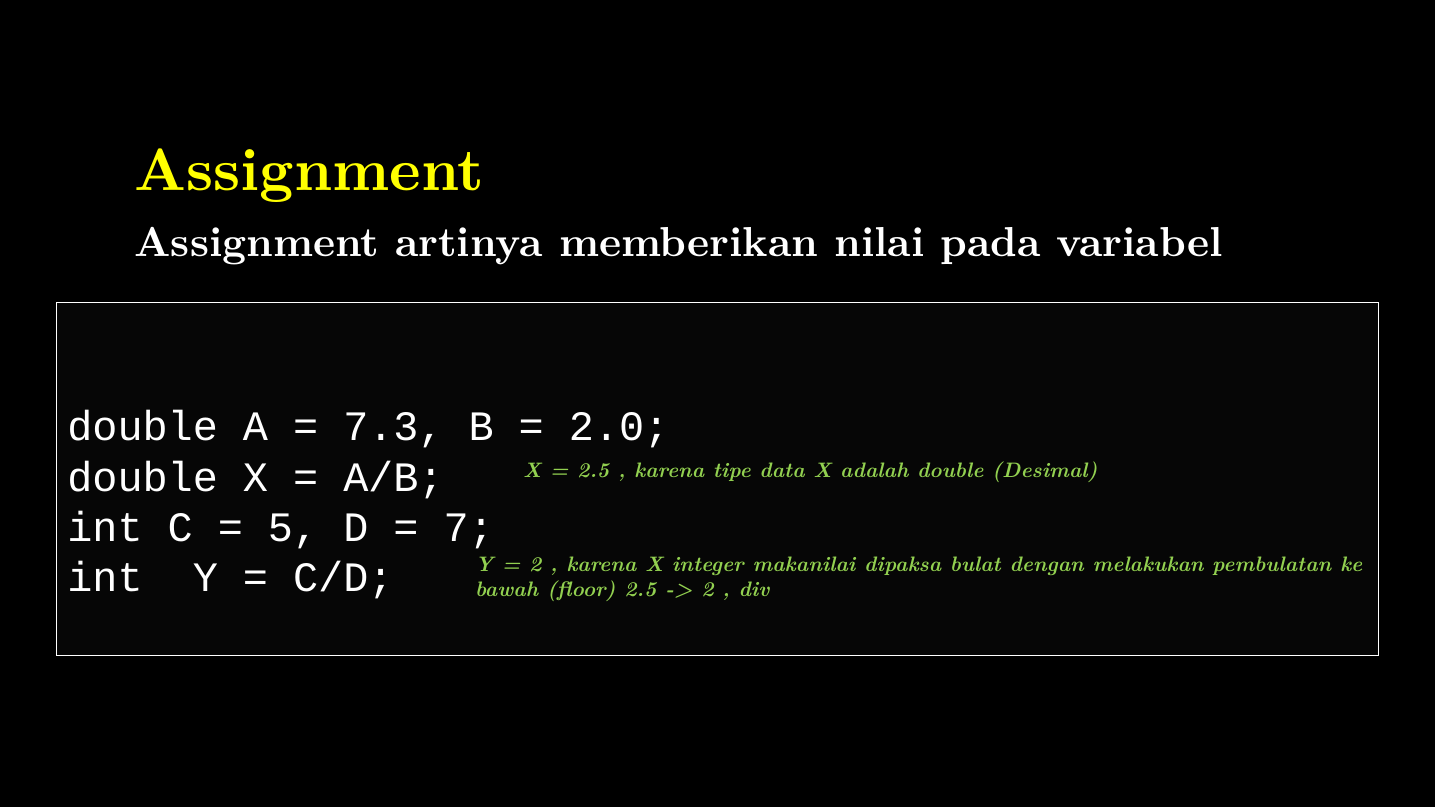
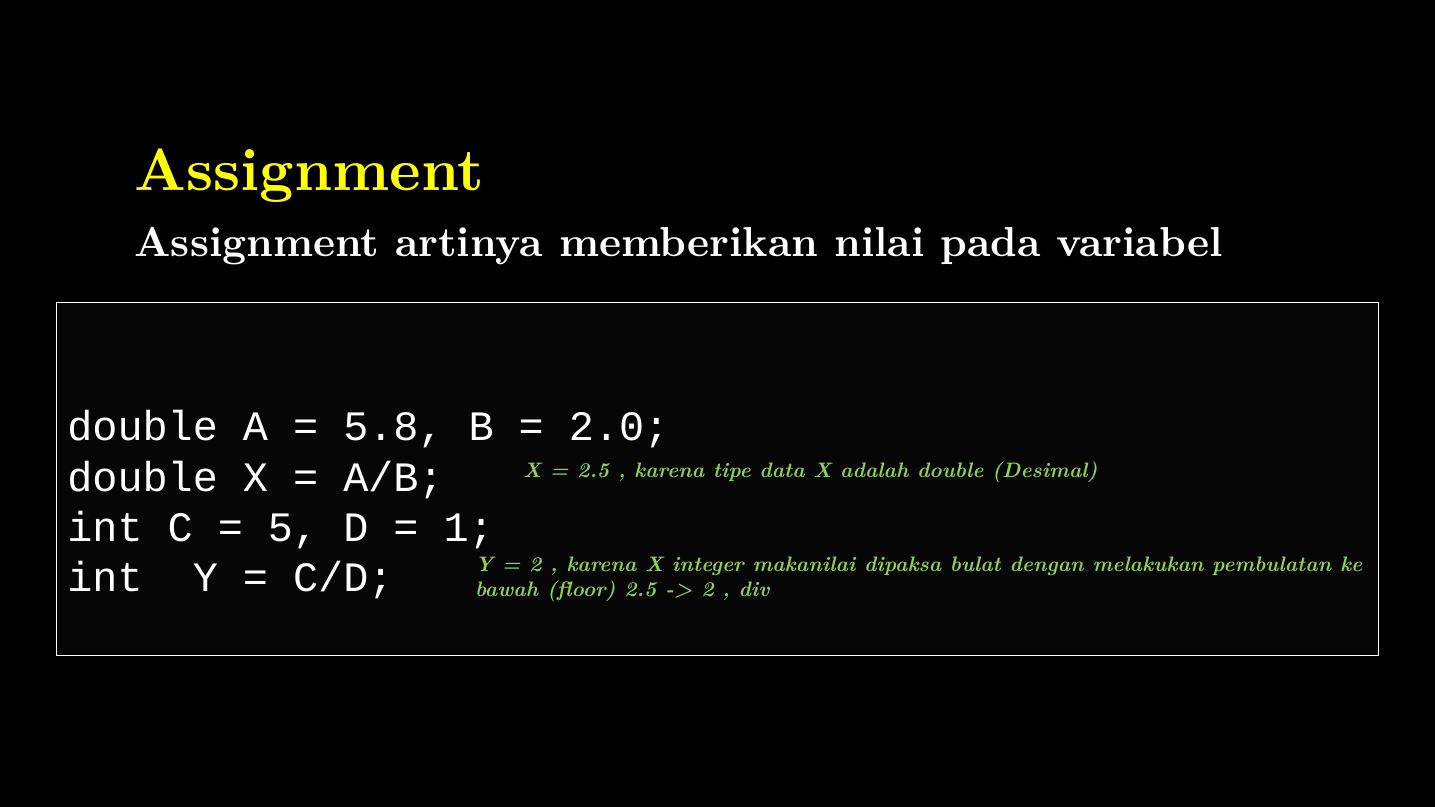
7.3: 7.3 -> 5.8
7: 7 -> 1
